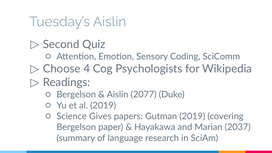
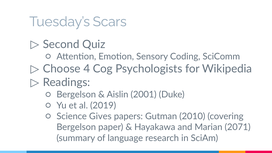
Tuesday’s Aislin: Aislin -> Scars
2077: 2077 -> 2001
Gutman 2019: 2019 -> 2010
2037: 2037 -> 2071
